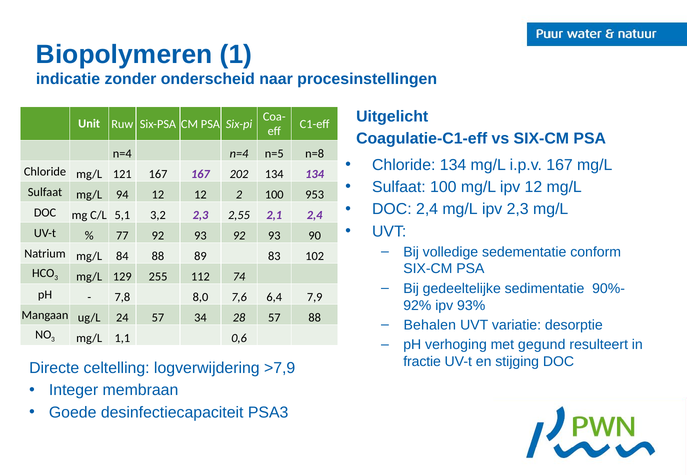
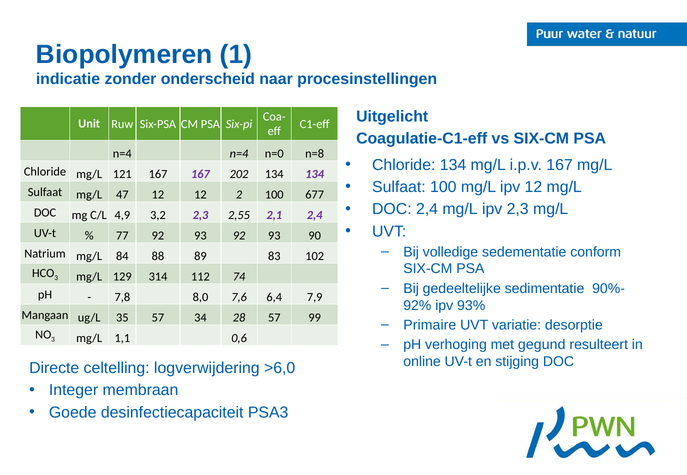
n=5: n=5 -> n=0
94: 94 -> 47
953: 953 -> 677
5,1: 5,1 -> 4,9
255: 255 -> 314
24: 24 -> 35
57 88: 88 -> 99
Behalen: Behalen -> Primaire
fractie: fractie -> online
>7,9: >7,9 -> >6,0
